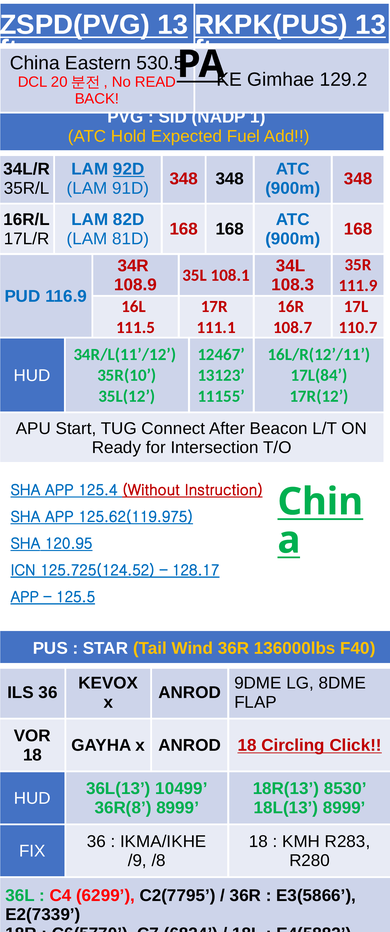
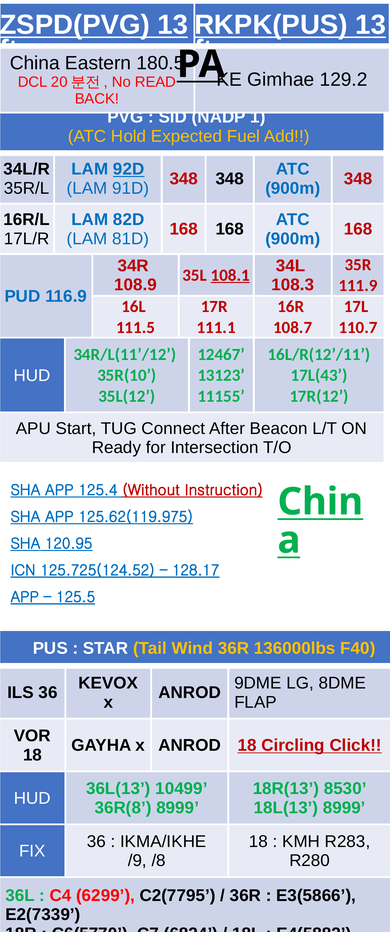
530.5: 530.5 -> 180.5
108.1 underline: none -> present
17L(84: 17L(84 -> 17L(43
